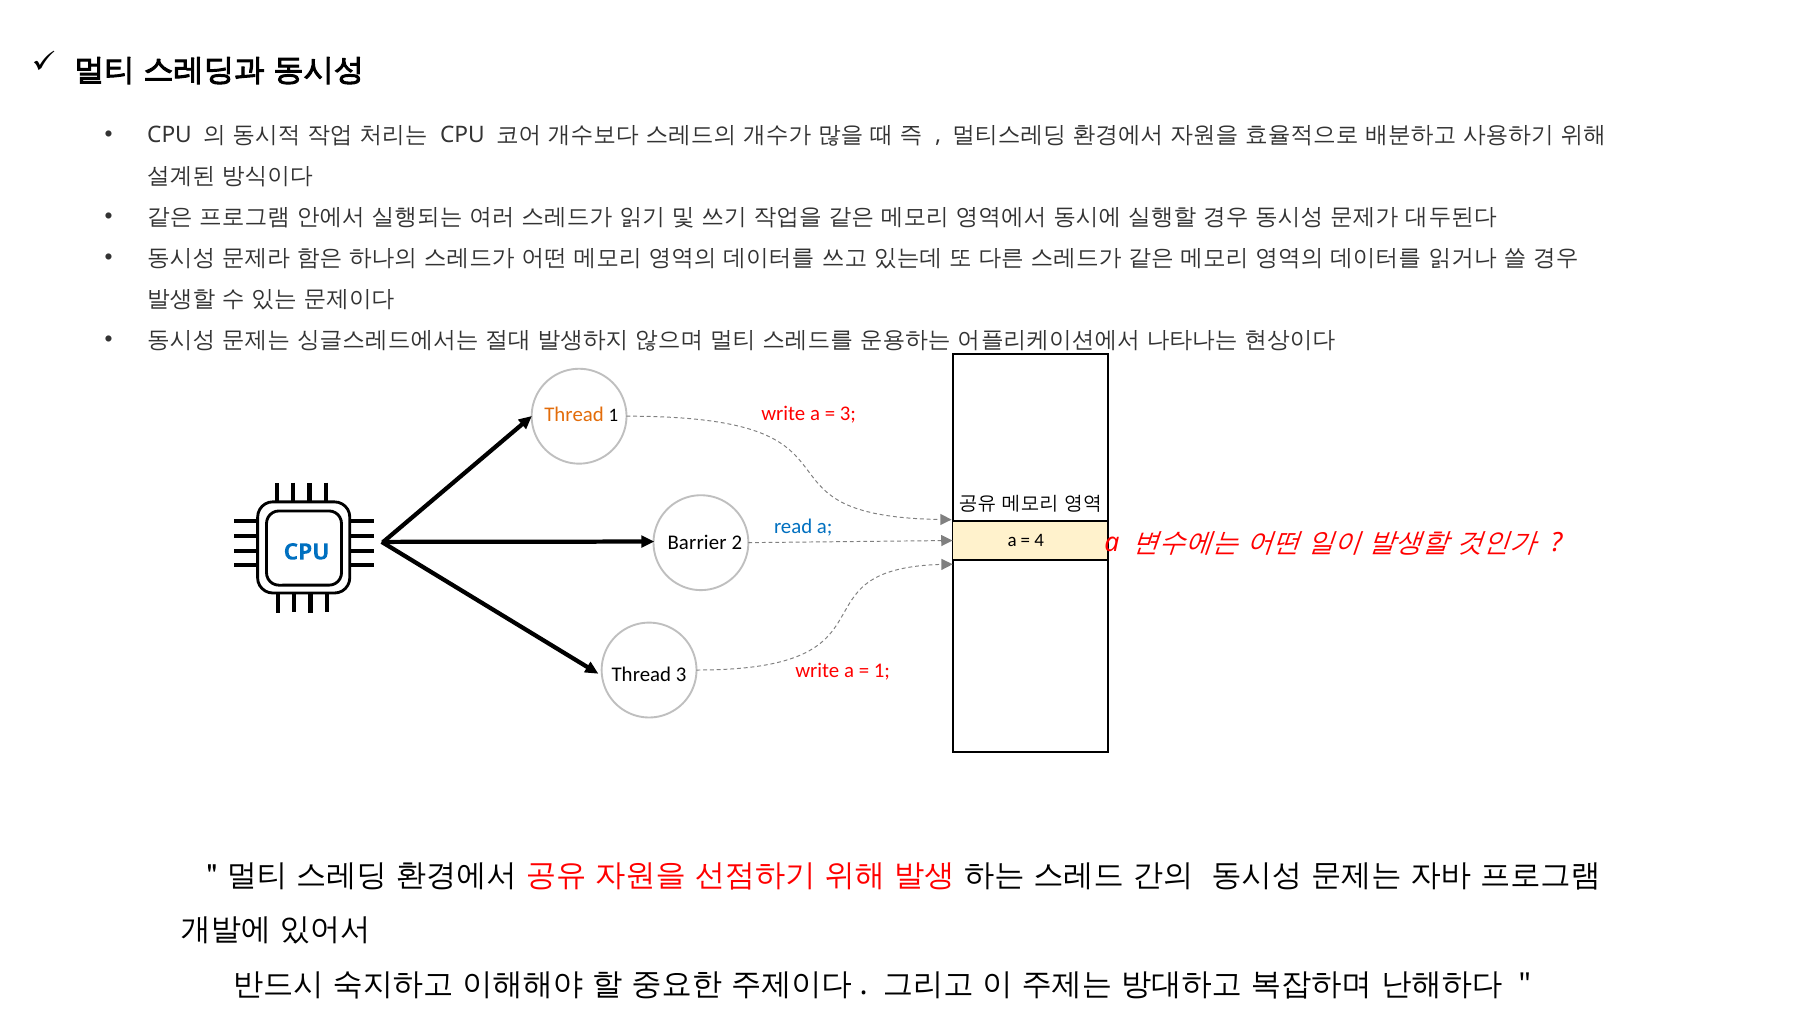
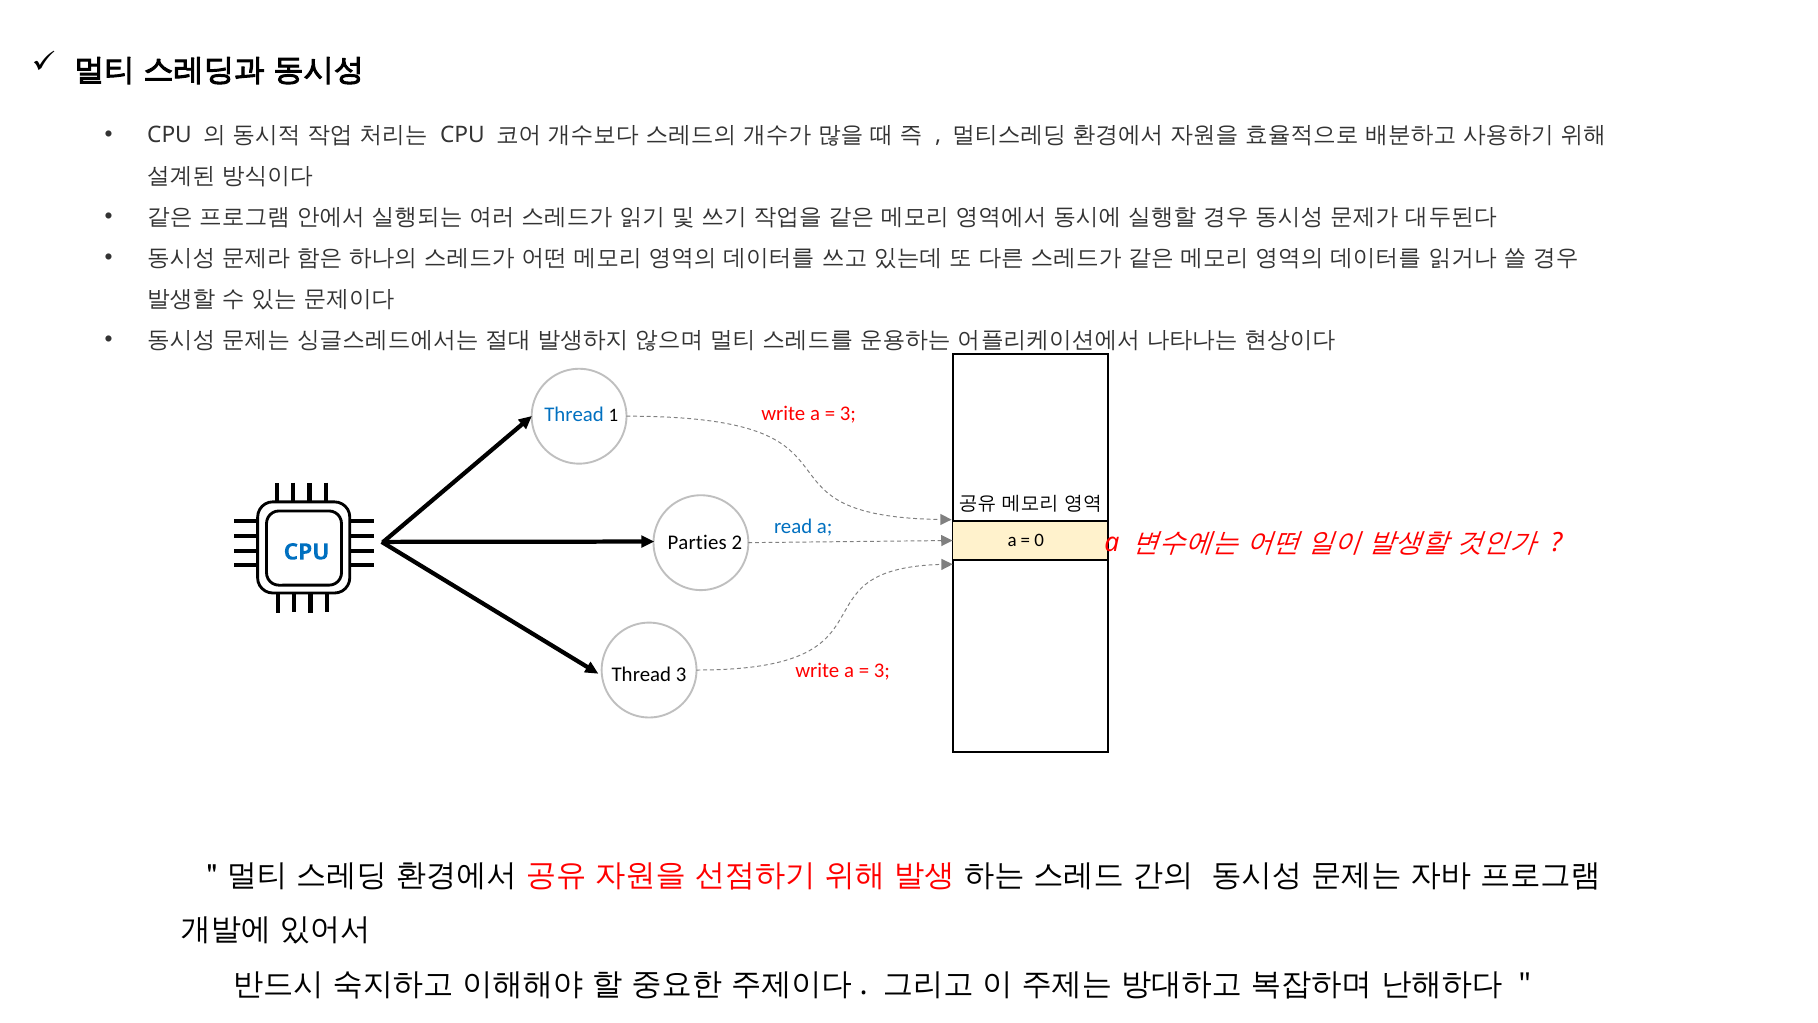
Thread at (574, 414) colour: orange -> blue
4: 4 -> 0
Barrier: Barrier -> Parties
1 at (882, 670): 1 -> 3
